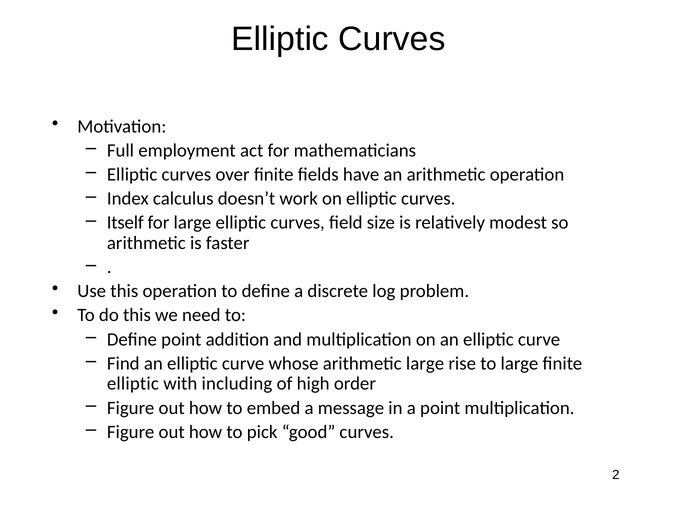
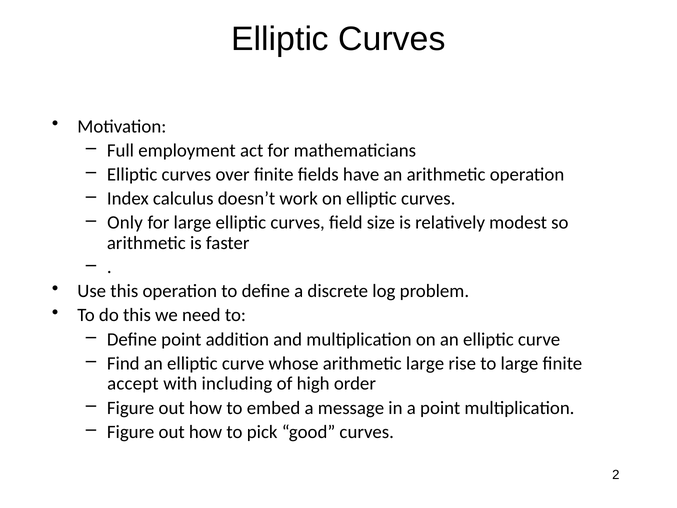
Itself: Itself -> Only
elliptic at (133, 384): elliptic -> accept
